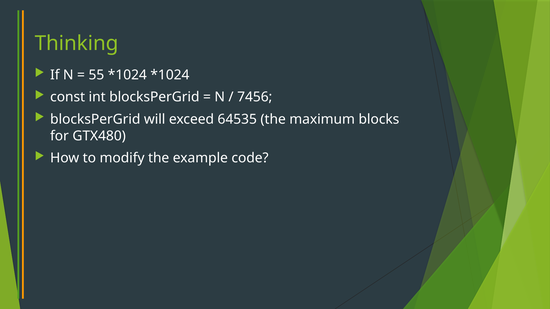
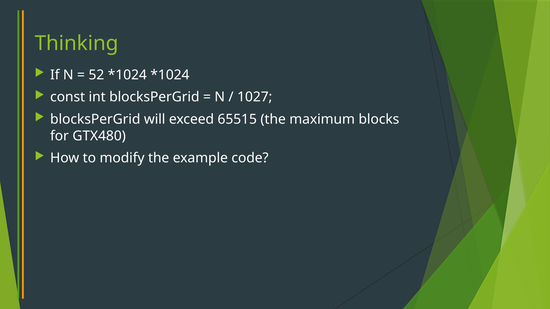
55: 55 -> 52
7456: 7456 -> 1027
64535: 64535 -> 65515
